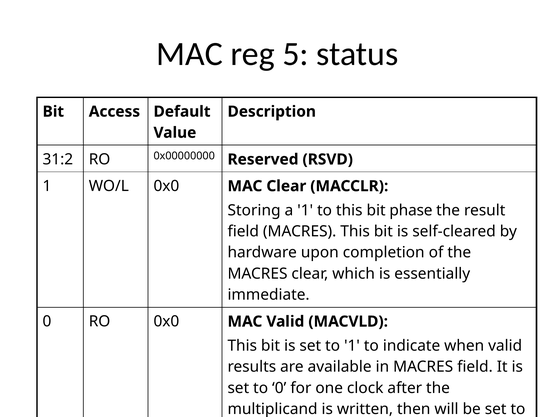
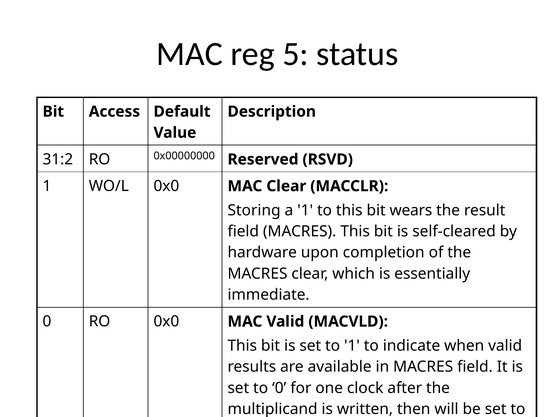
phase: phase -> wears
